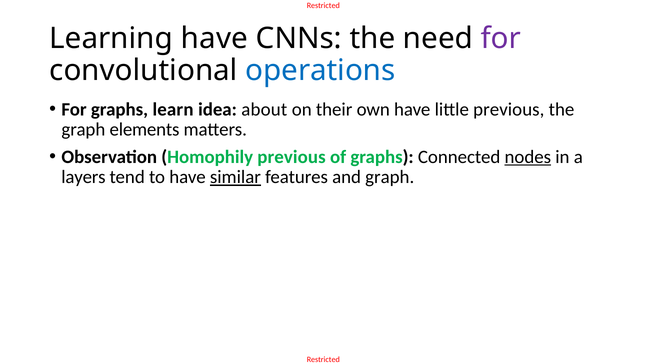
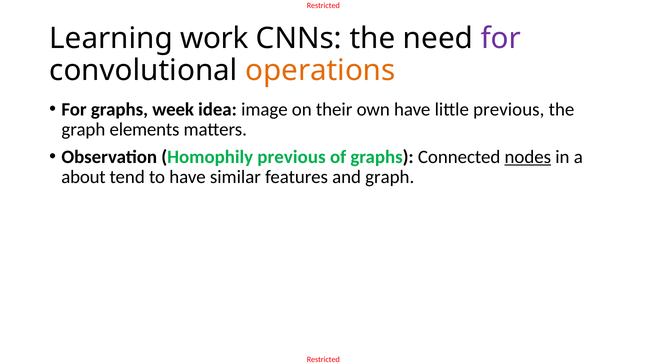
Learning have: have -> work
operations colour: blue -> orange
learn: learn -> week
about: about -> image
layers: layers -> about
similar underline: present -> none
